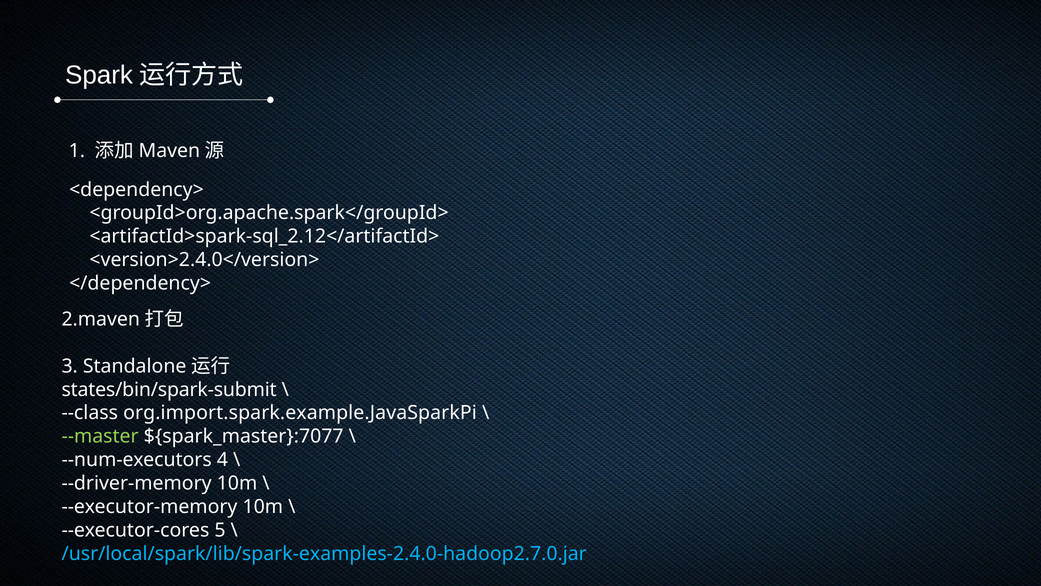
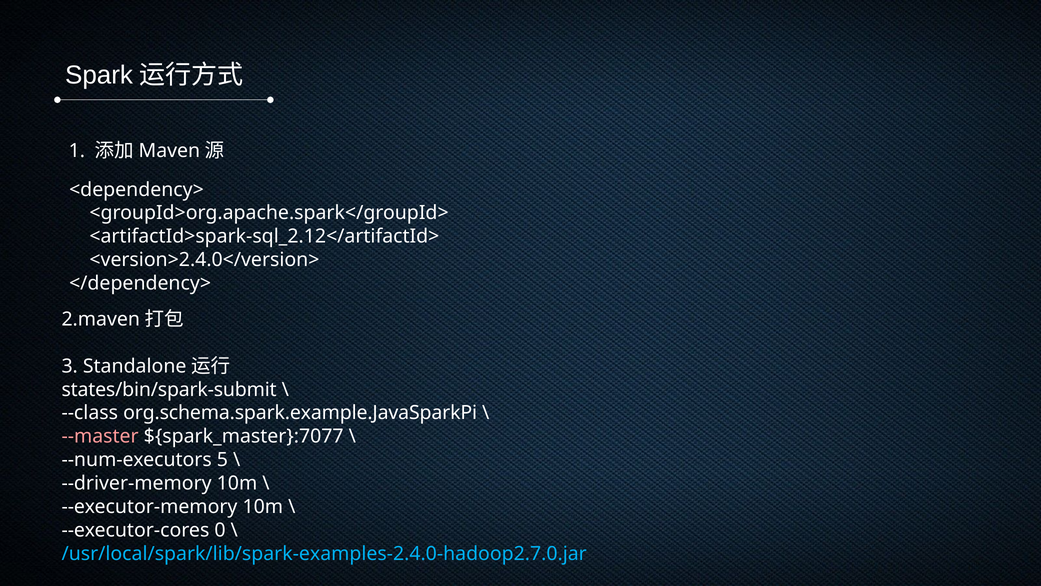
org.import.spark.example.JavaSparkPi: org.import.spark.example.JavaSparkPi -> org.schema.spark.example.JavaSparkPi
--master colour: light green -> pink
4: 4 -> 5
5: 5 -> 0
